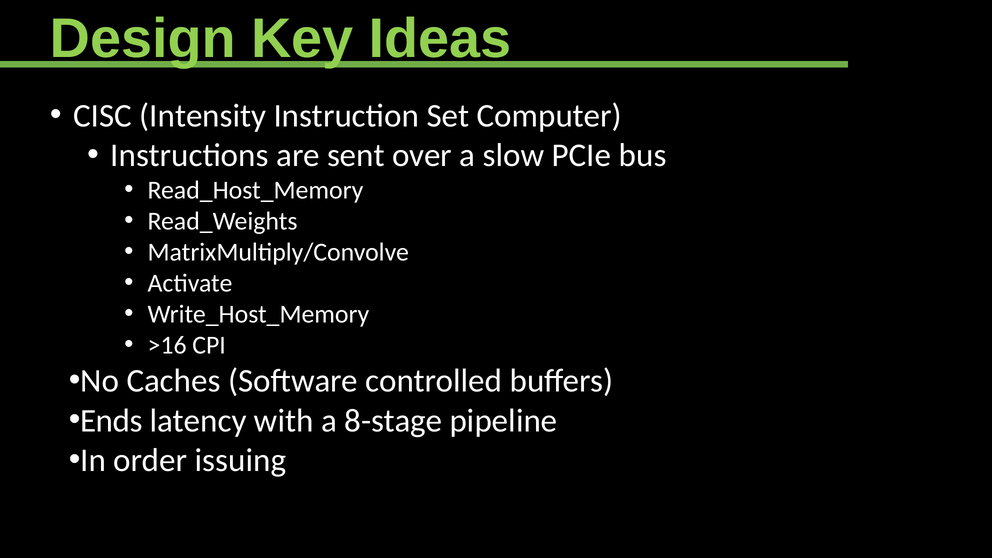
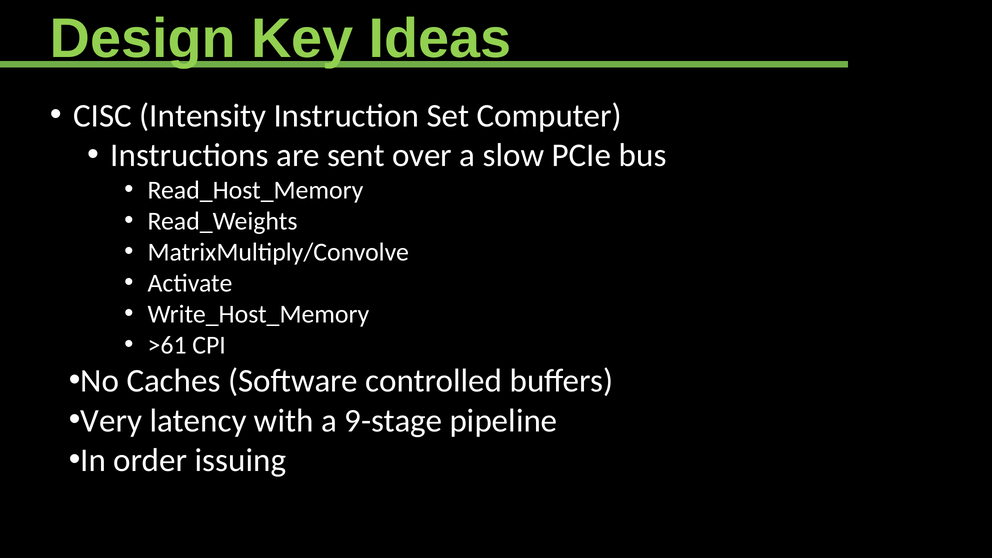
>16: >16 -> >61
Ends: Ends -> Very
8-stage: 8-stage -> 9-stage
